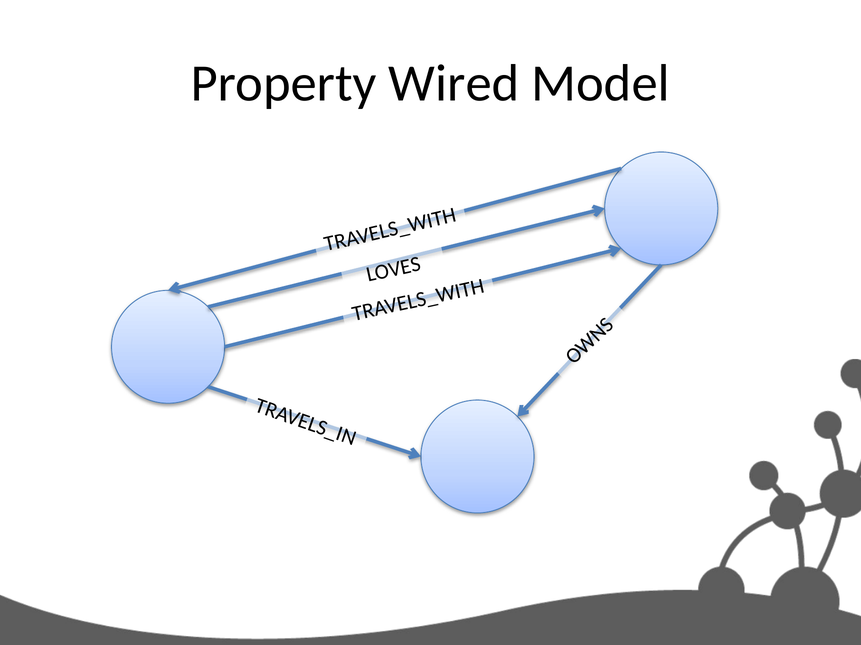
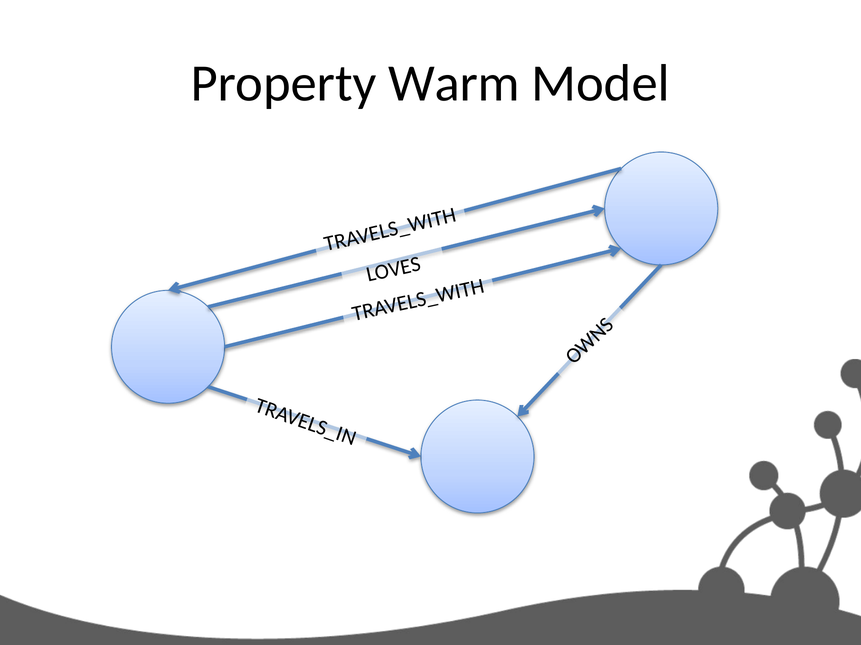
Wired: Wired -> Warm
